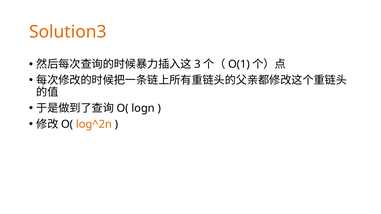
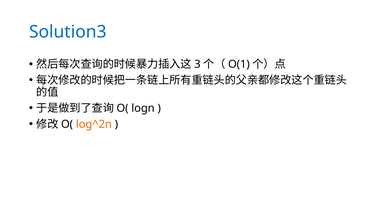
Solution3 colour: orange -> blue
